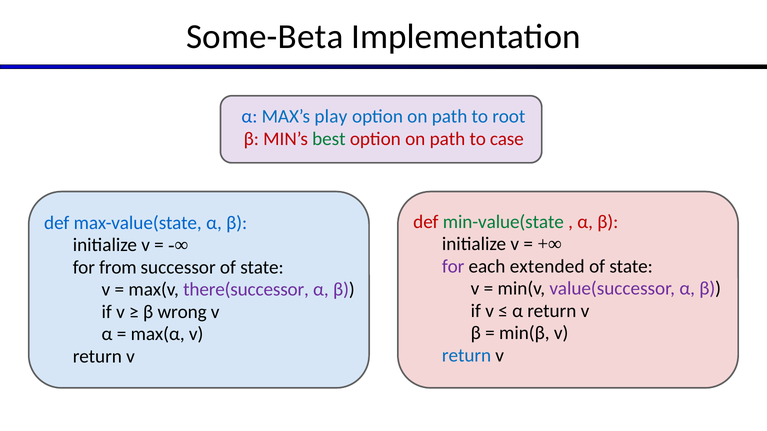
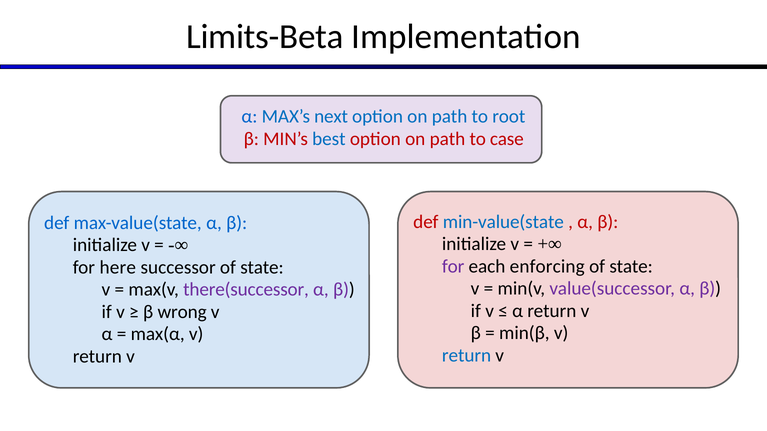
Some-Beta: Some-Beta -> Limits-Beta
play: play -> next
best colour: green -> blue
min-value(state colour: green -> blue
extended: extended -> enforcing
from: from -> here
